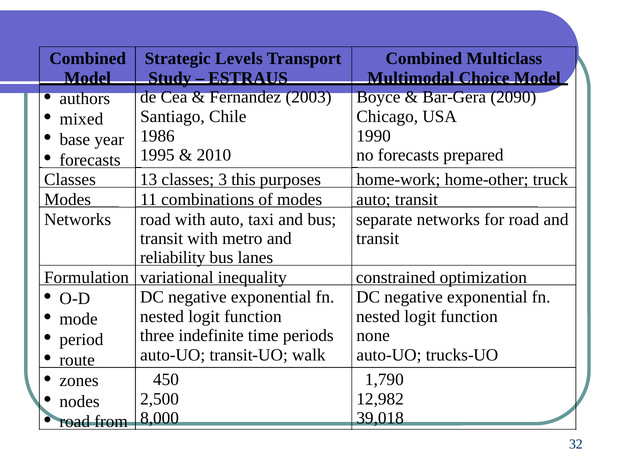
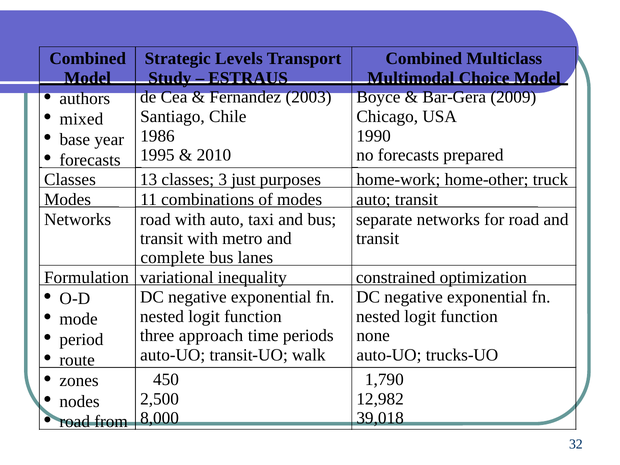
2090: 2090 -> 2009
this: this -> just
reliability: reliability -> complete
indefinite: indefinite -> approach
